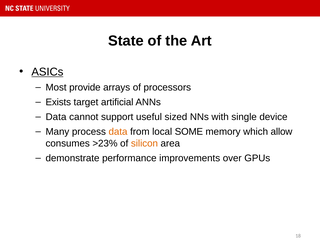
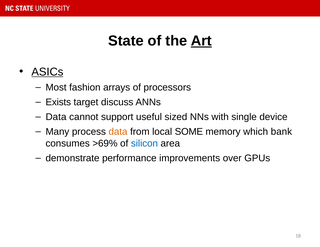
Art underline: none -> present
provide: provide -> fashion
artificial: artificial -> discuss
allow: allow -> bank
>23%: >23% -> >69%
silicon colour: orange -> blue
